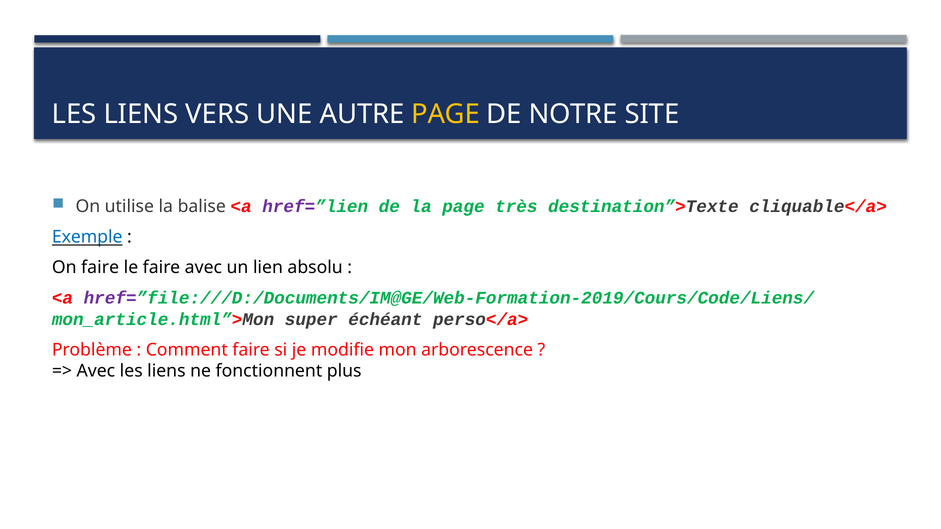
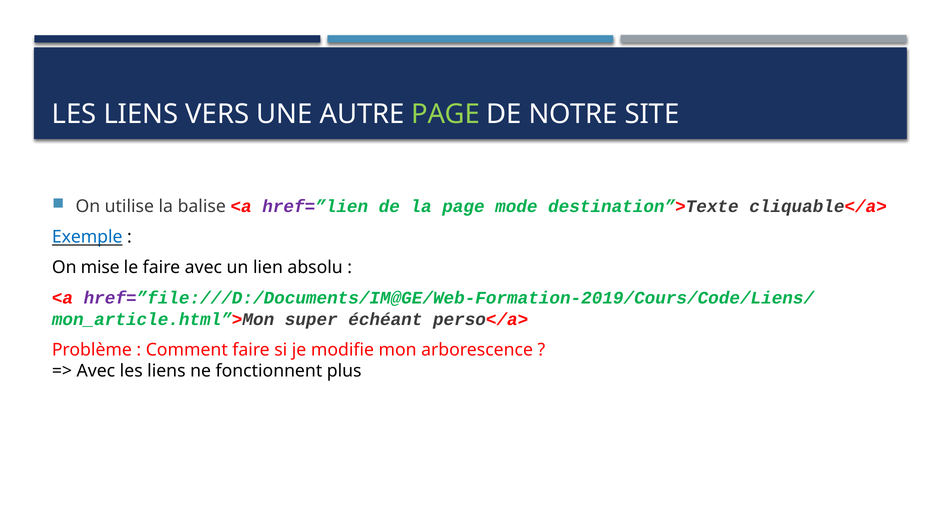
PAGE at (446, 114) colour: yellow -> light green
très: très -> mode
On faire: faire -> mise
